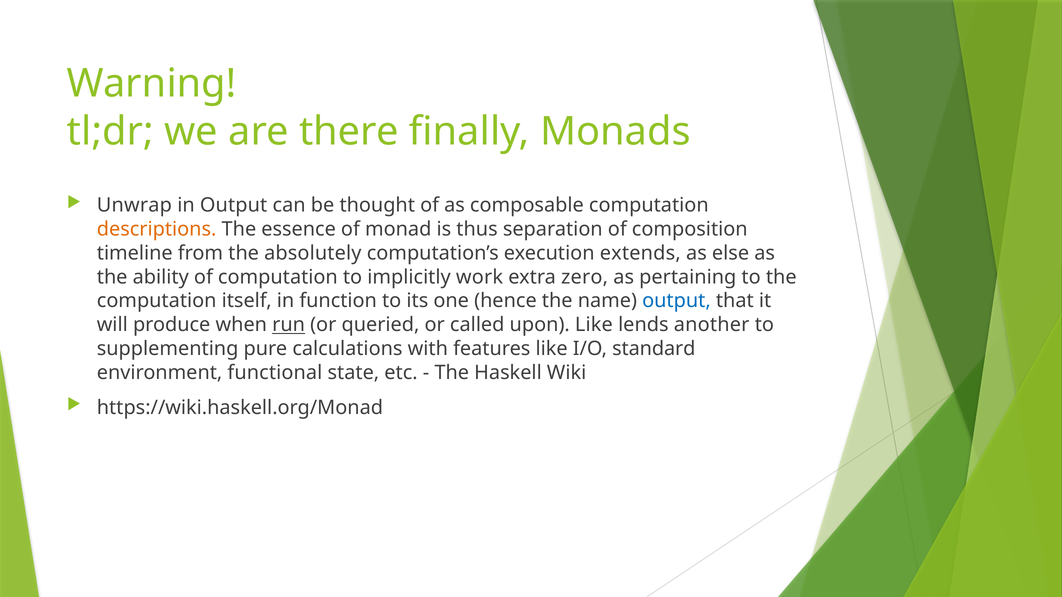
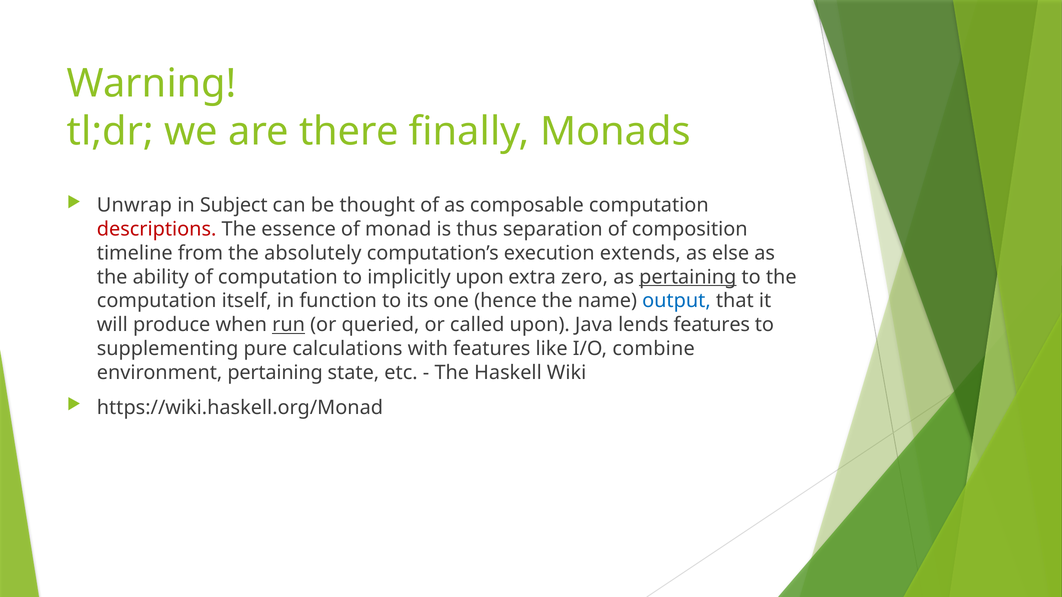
in Output: Output -> Subject
descriptions colour: orange -> red
implicitly work: work -> upon
pertaining at (688, 277) underline: none -> present
upon Like: Like -> Java
lends another: another -> features
standard: standard -> combine
environment functional: functional -> pertaining
